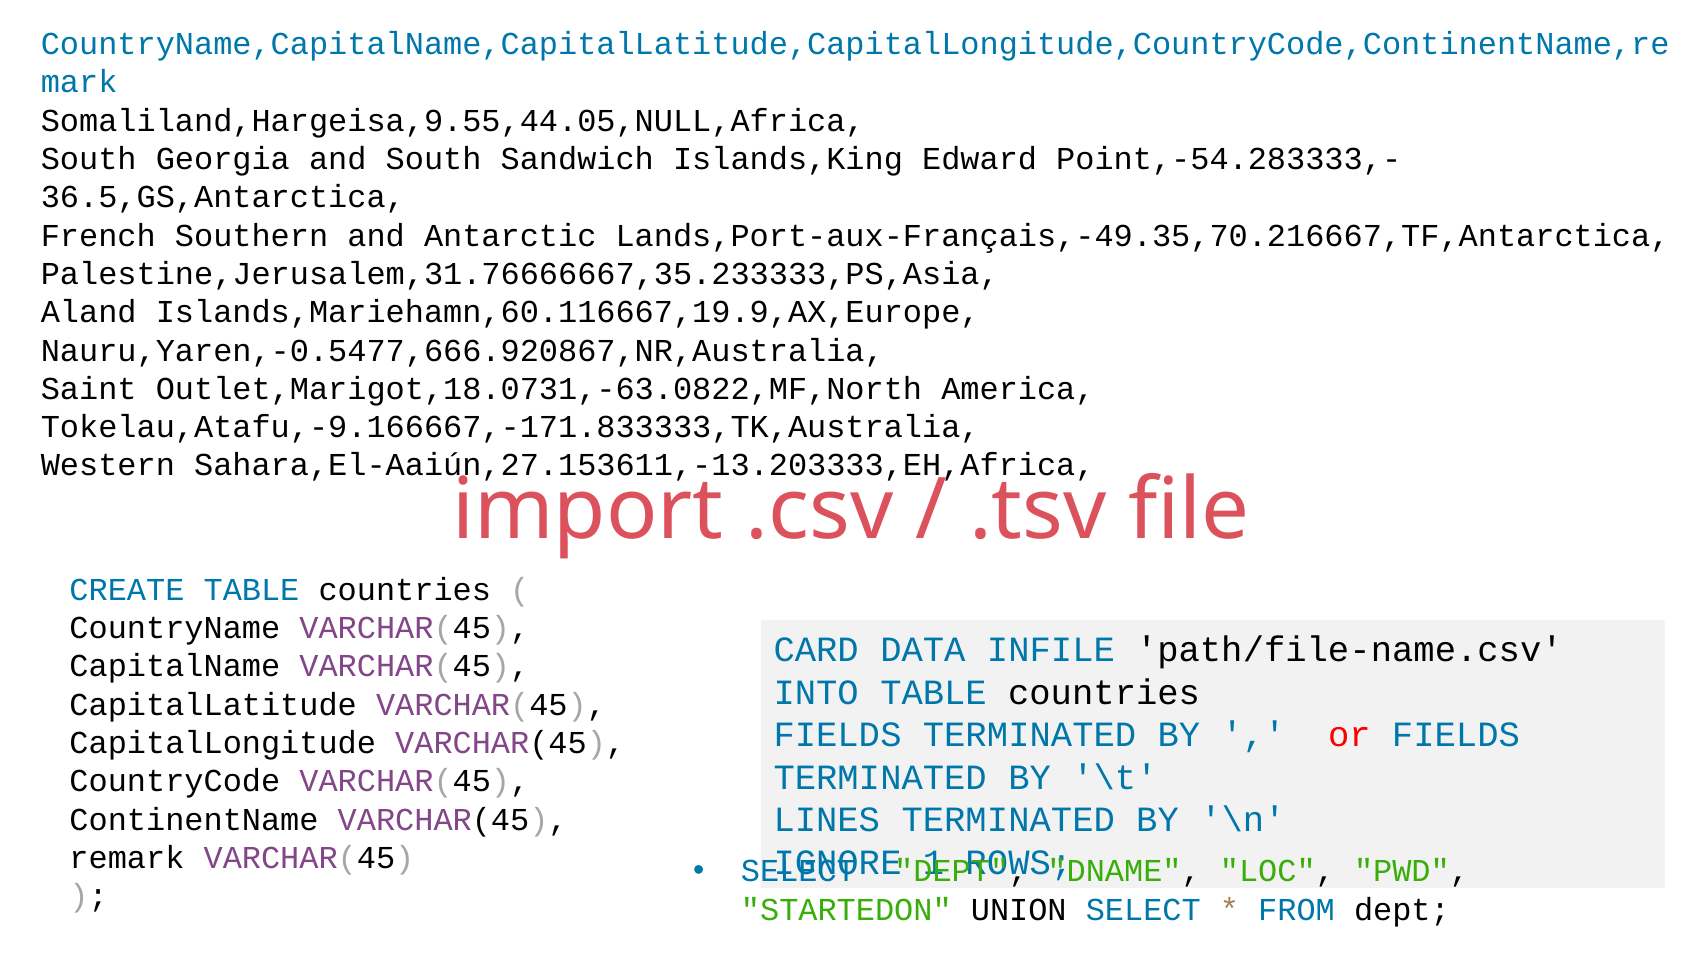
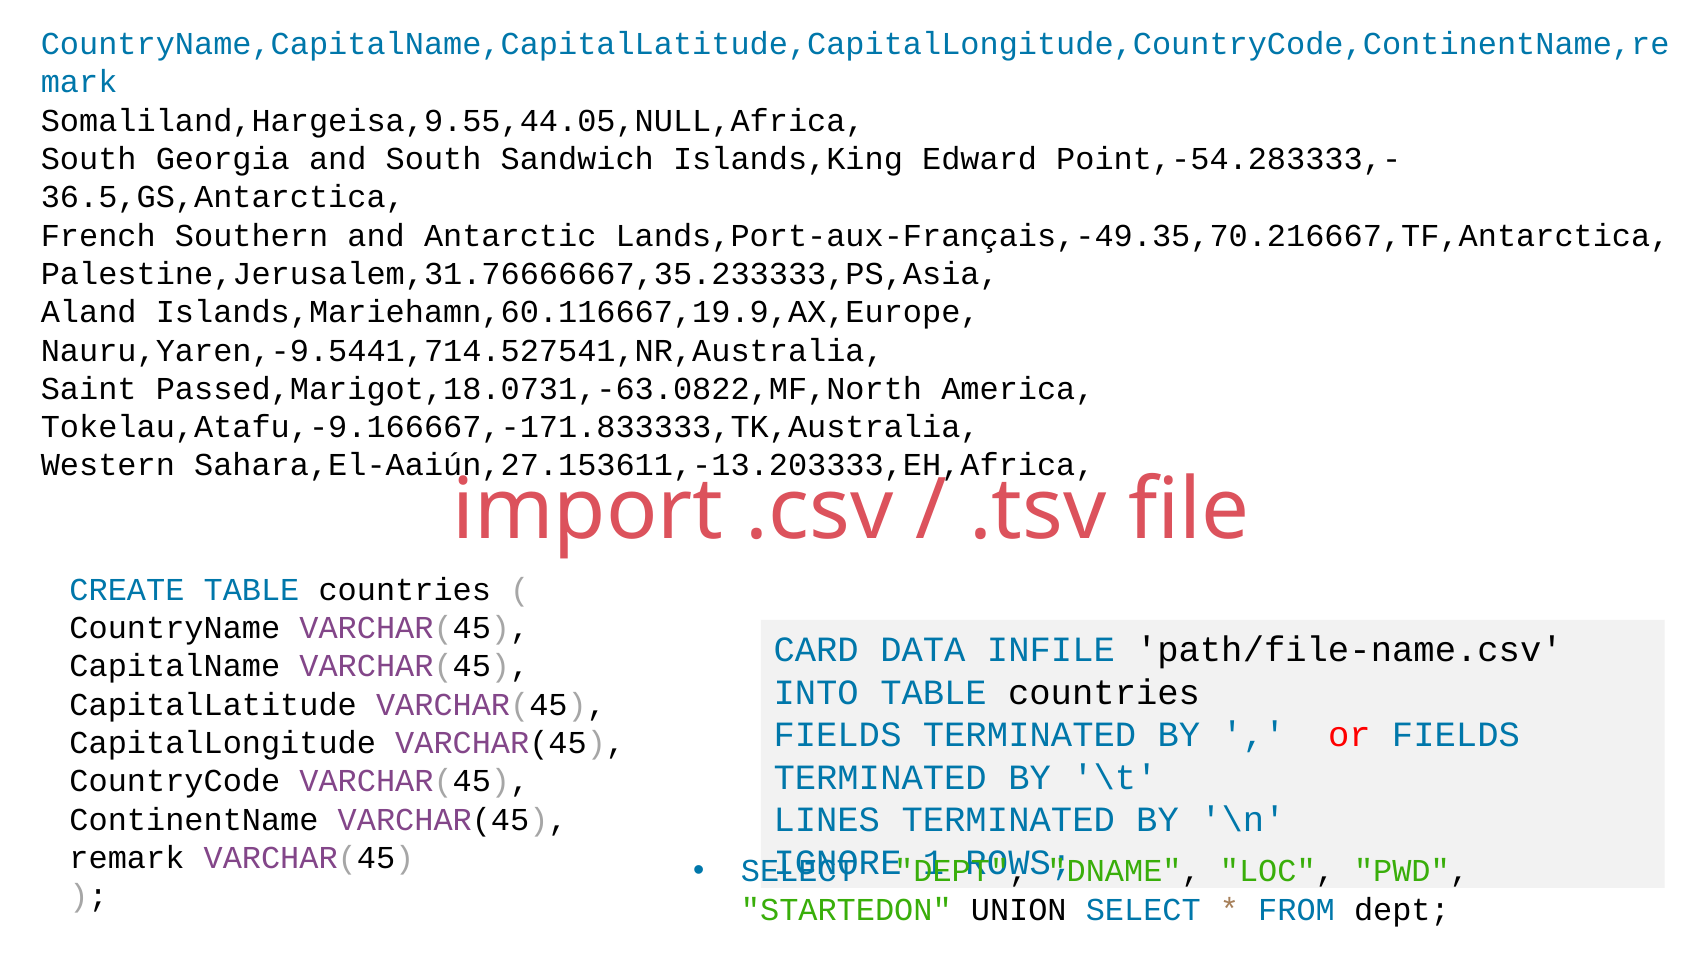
Nauru,Yaren,-0.5477,666.920867,NR,Australia: Nauru,Yaren,-0.5477,666.920867,NR,Australia -> Nauru,Yaren,-9.5441,714.527541,NR,Australia
Outlet,Marigot,18.0731,-63.0822,MF,North: Outlet,Marigot,18.0731,-63.0822,MF,North -> Passed,Marigot,18.0731,-63.0822,MF,North
